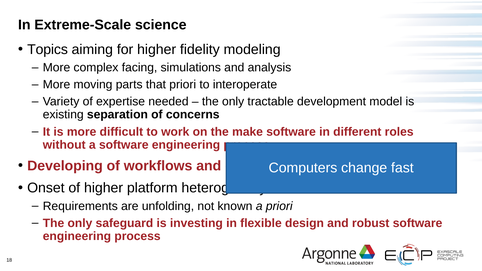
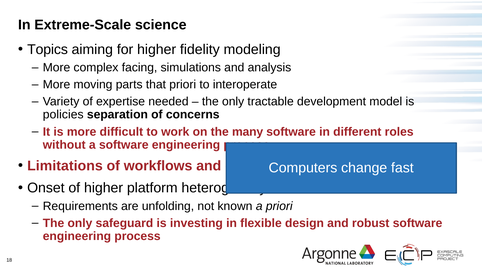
existing: existing -> policies
make: make -> many
Developing: Developing -> Limitations
